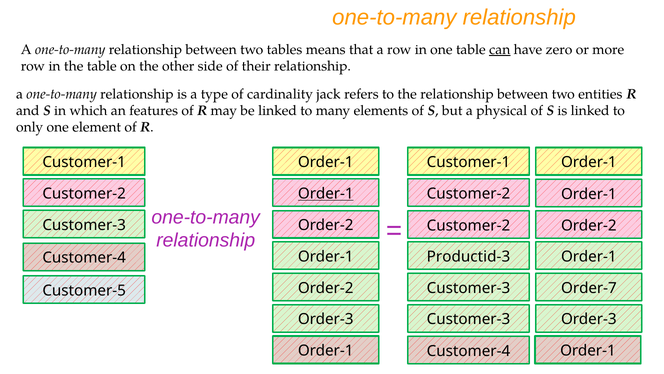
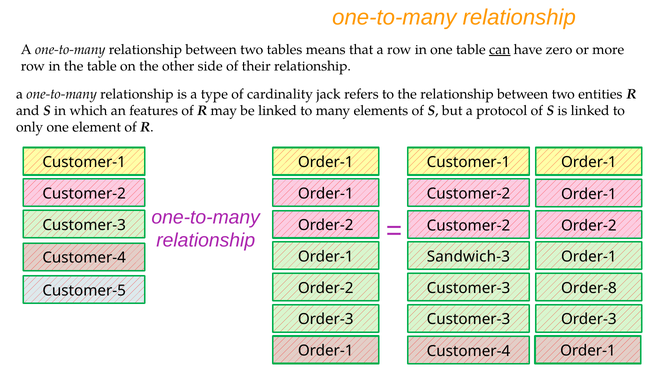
physical: physical -> protocol
Order-1 at (326, 193) underline: present -> none
Productid-3: Productid-3 -> Sandwich-3
Order-7: Order-7 -> Order-8
